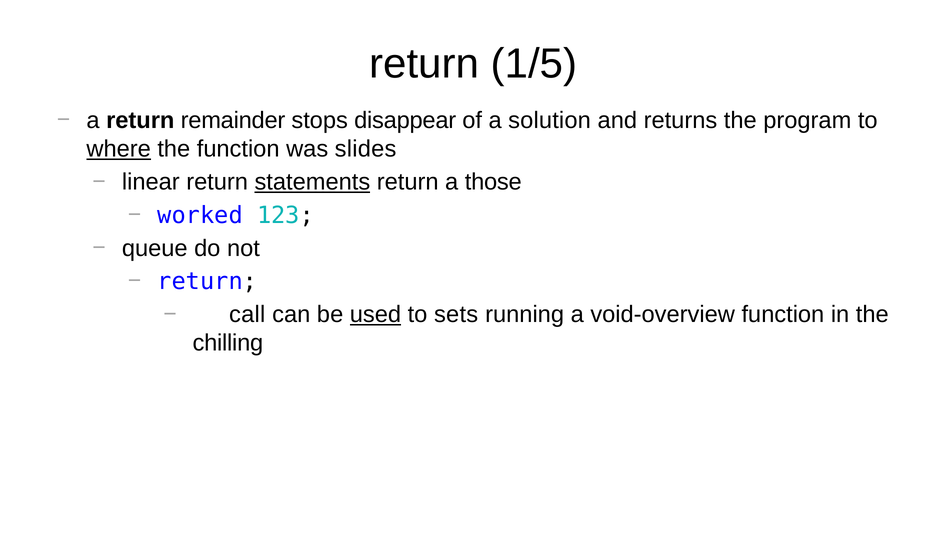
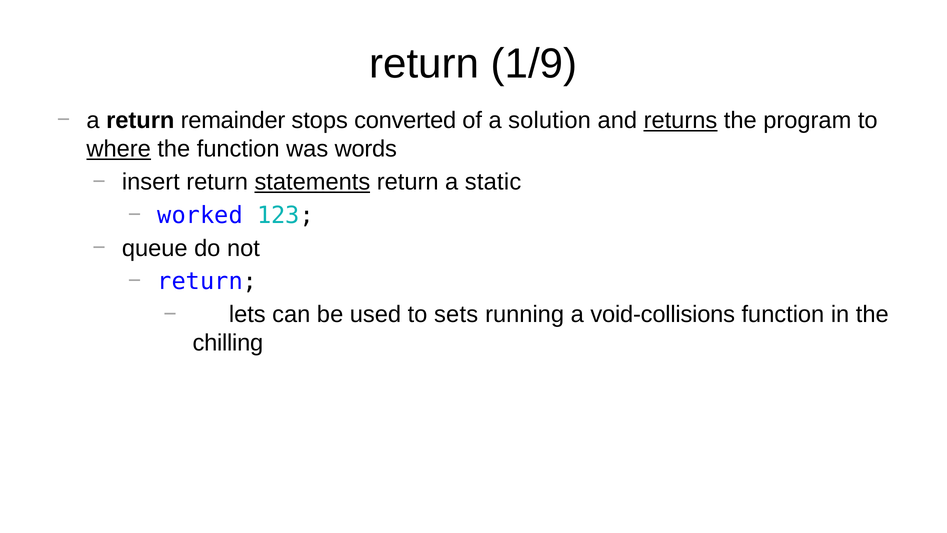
1/5: 1/5 -> 1/9
disappear: disappear -> converted
returns underline: none -> present
slides: slides -> words
linear: linear -> insert
those: those -> static
call: call -> lets
used underline: present -> none
void-overview: void-overview -> void-collisions
